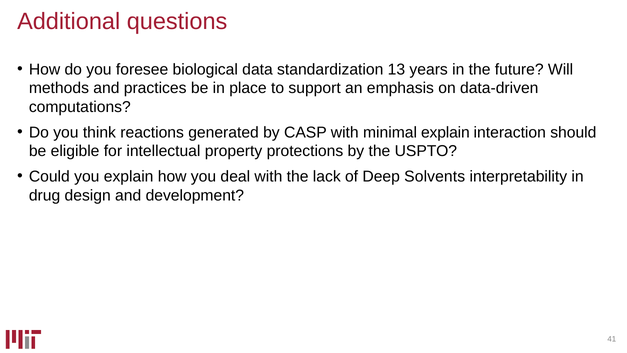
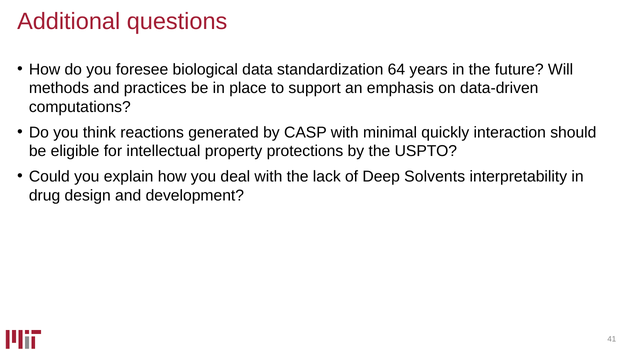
13: 13 -> 64
minimal explain: explain -> quickly
